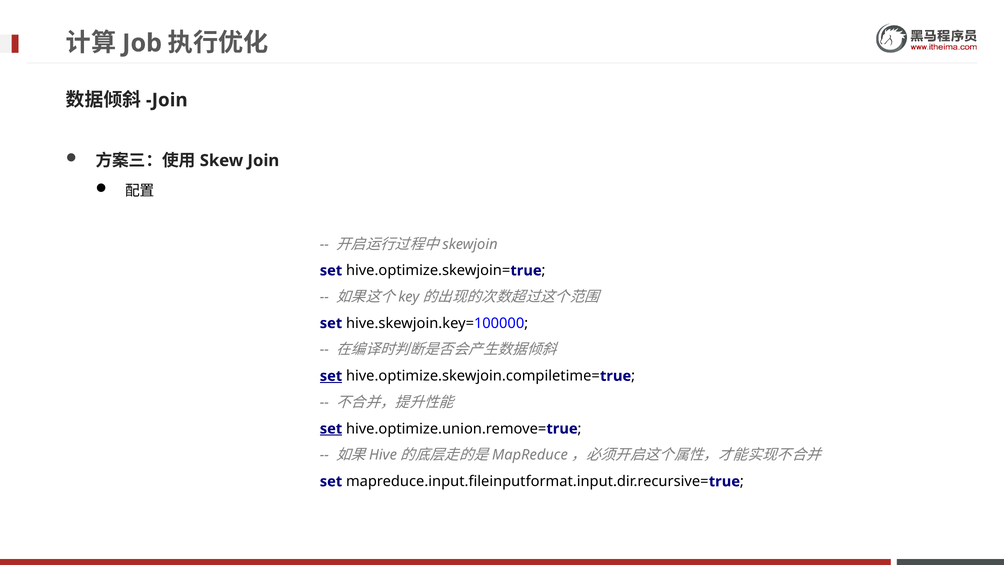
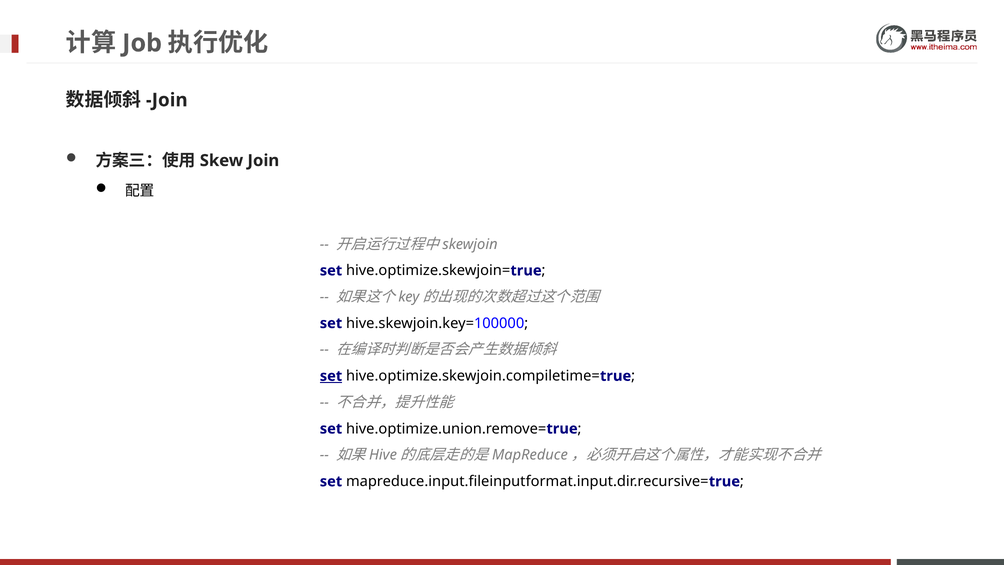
set at (331, 429) underline: present -> none
